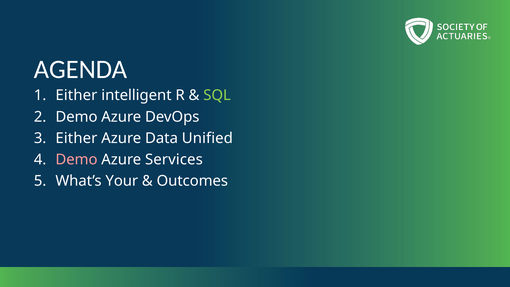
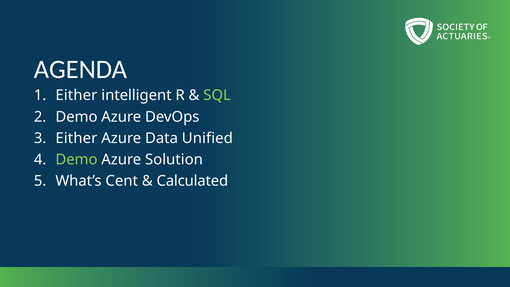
Demo at (76, 160) colour: pink -> light green
Services: Services -> Solution
Your: Your -> Cent
Outcomes: Outcomes -> Calculated
